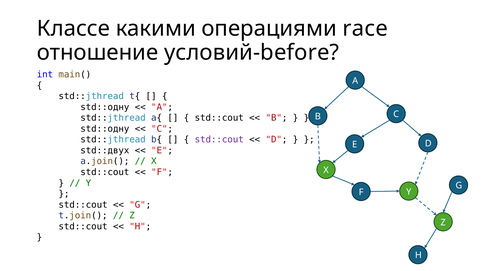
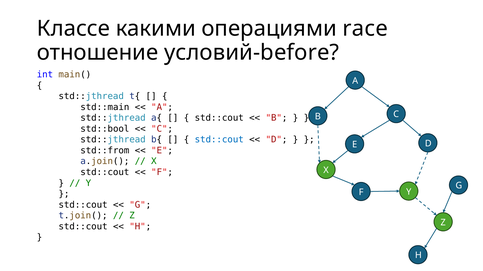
std::одну at (105, 107): std::одну -> std::main
std::одну at (105, 129): std::одну -> std::bool
std::cout at (219, 140) colour: purple -> blue
std::двух: std::двух -> std::from
